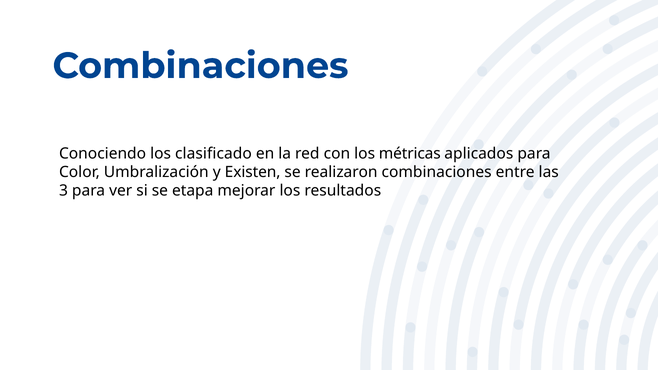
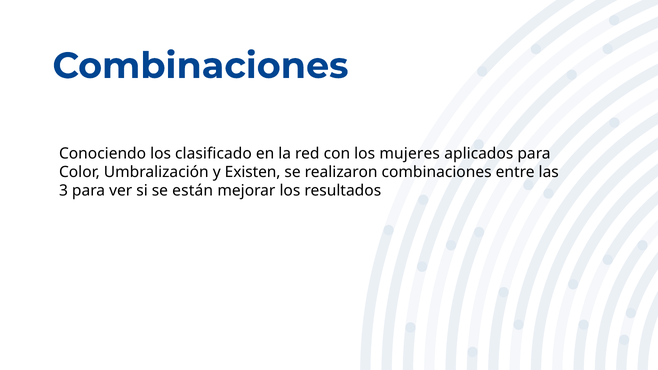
métricas: métricas -> mujeres
etapa: etapa -> están
